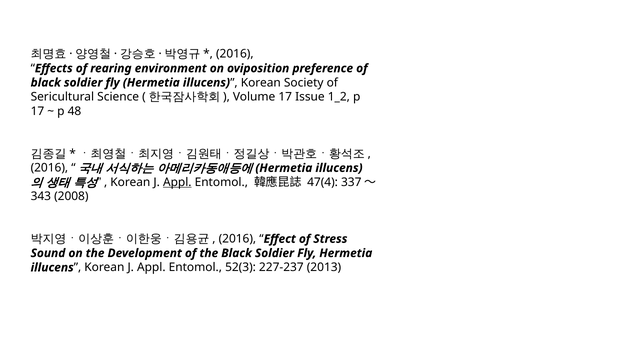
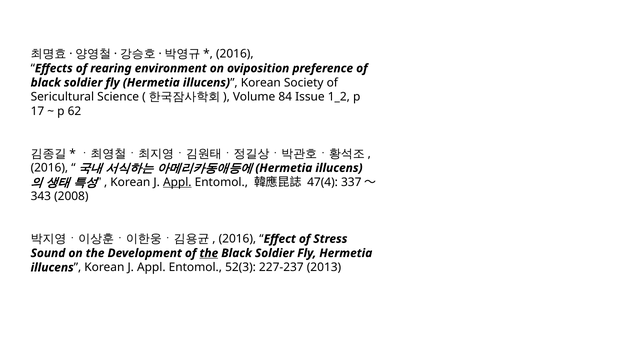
Volume 17: 17 -> 84
48: 48 -> 62
the at (209, 254) underline: none -> present
